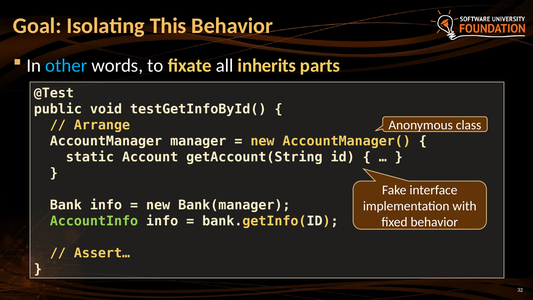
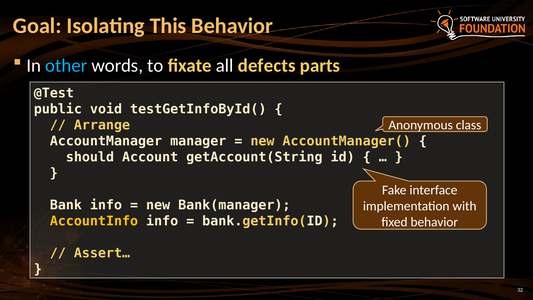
inherits: inherits -> defects
static: static -> should
AccountInfo colour: light green -> yellow
